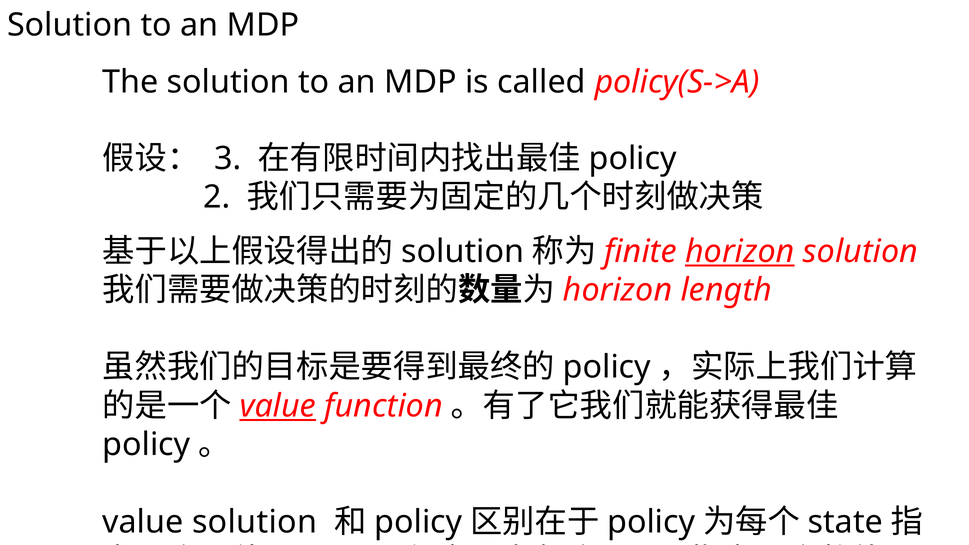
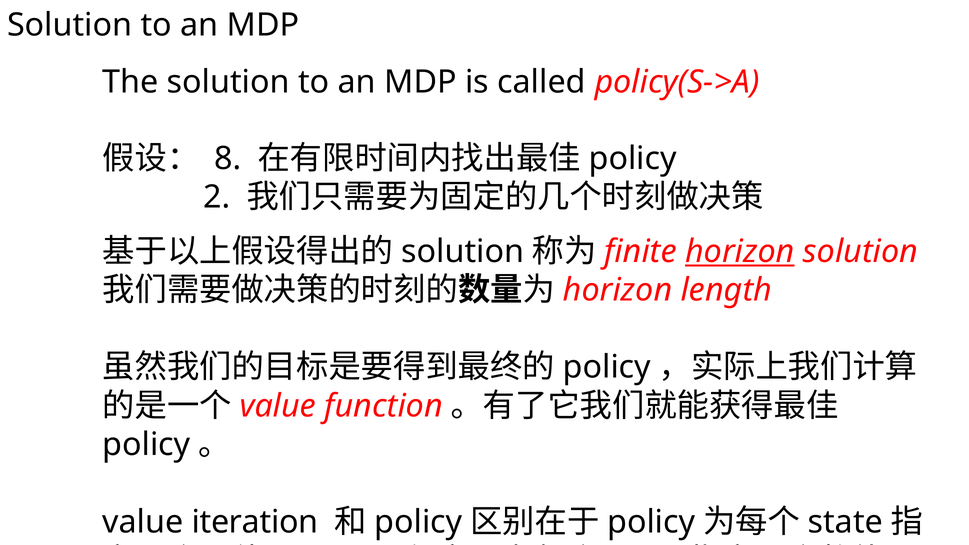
3: 3 -> 8
value at (278, 406) underline: present -> none
value solution: solution -> iteration
